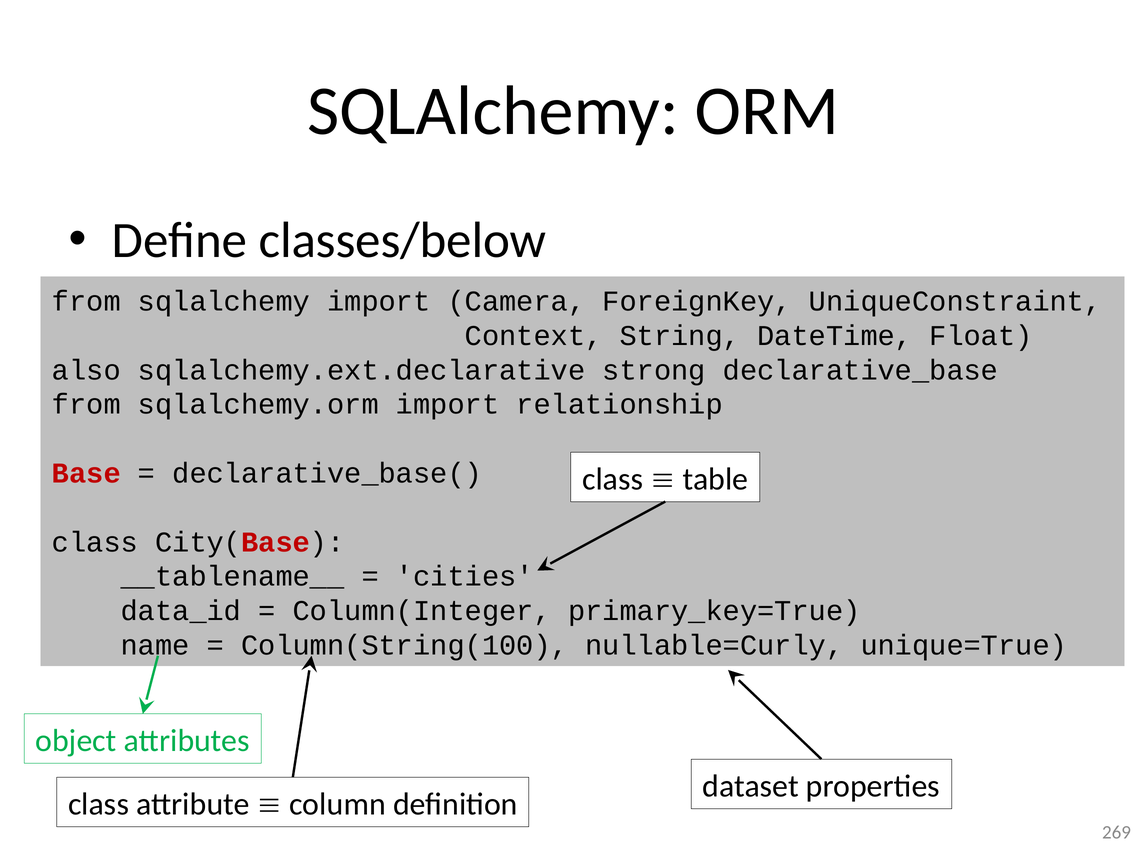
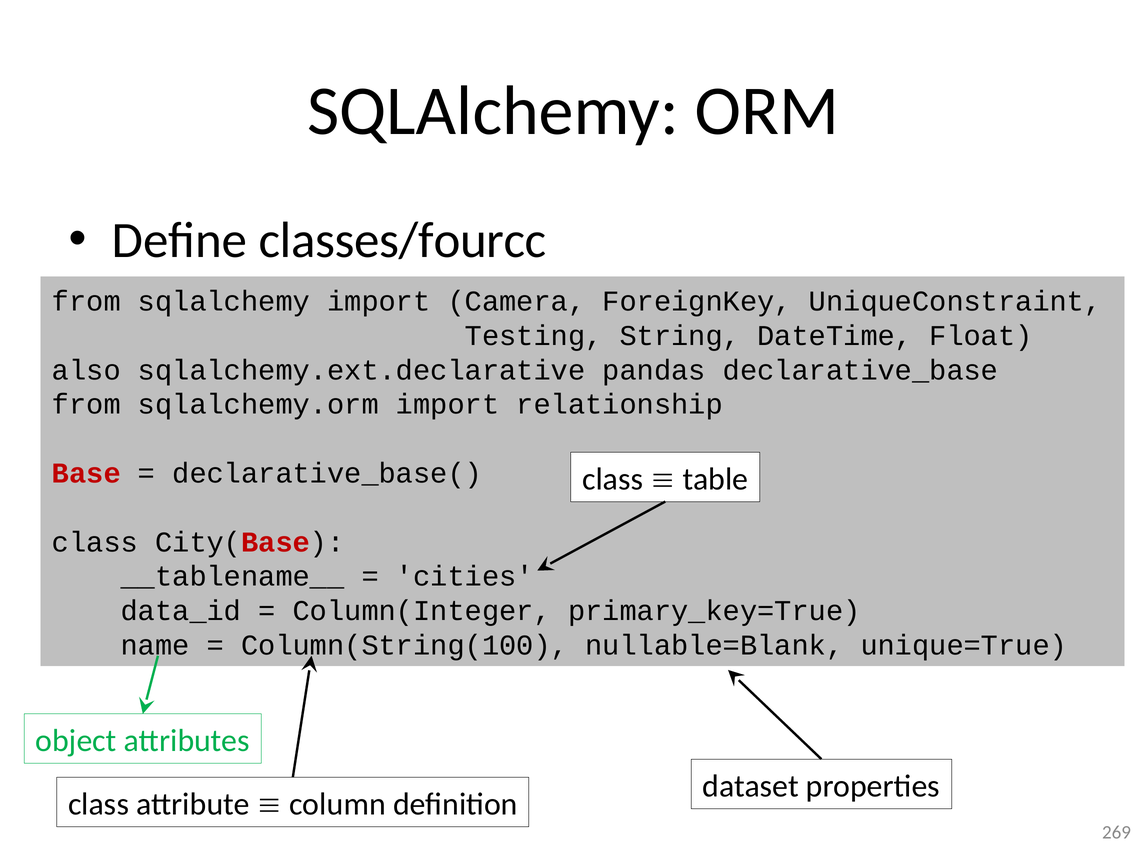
classes/below: classes/below -> classes/fourcc
Context: Context -> Testing
strong: strong -> pandas
nullable=Curly: nullable=Curly -> nullable=Blank
